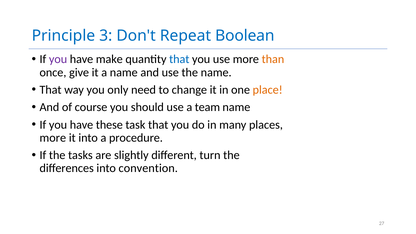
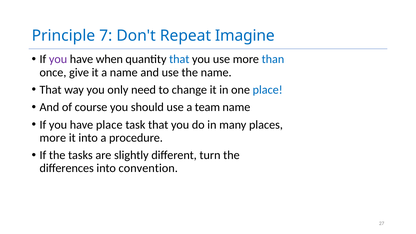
3: 3 -> 7
Boolean: Boolean -> Imagine
make: make -> when
than colour: orange -> blue
place at (268, 90) colour: orange -> blue
have these: these -> place
